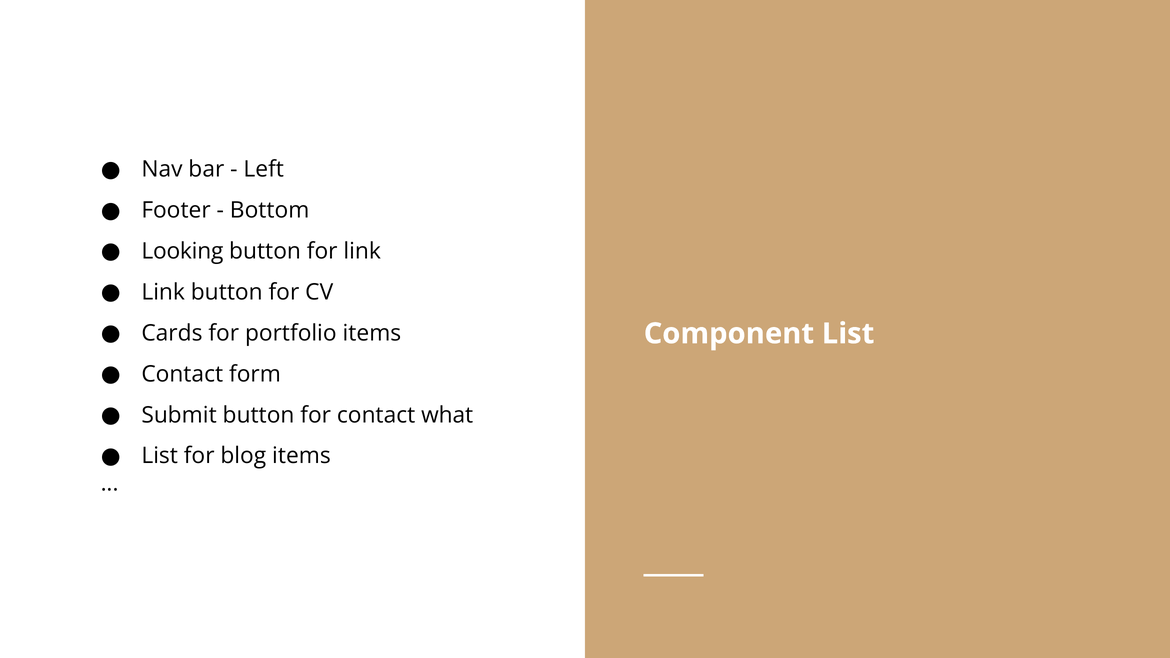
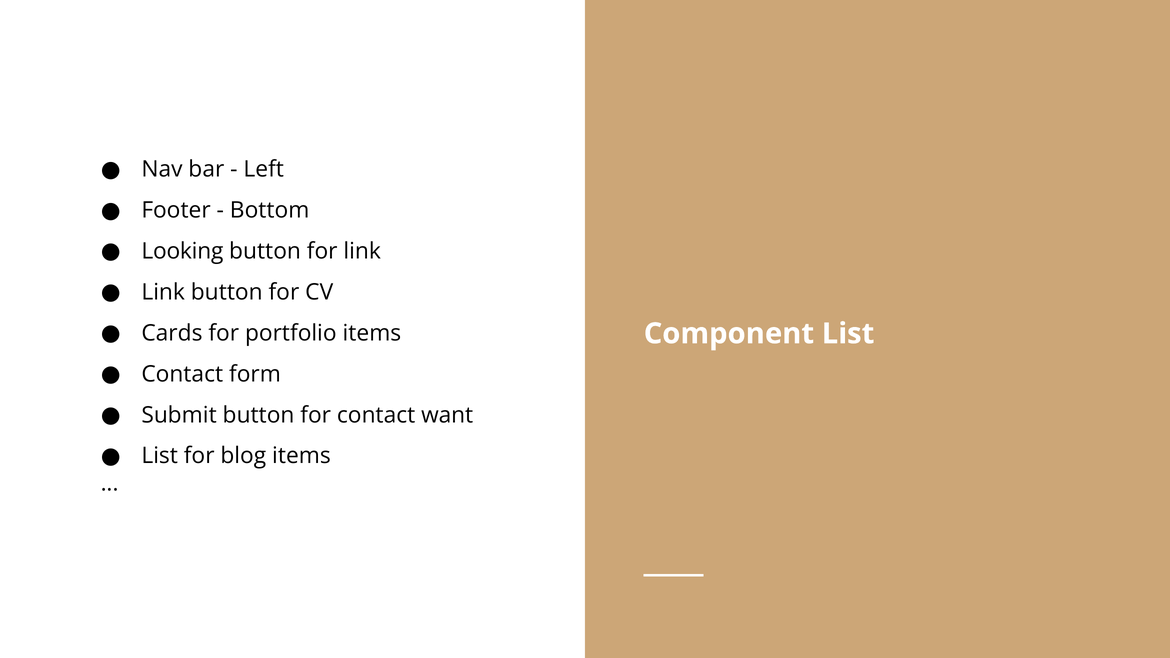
what: what -> want
